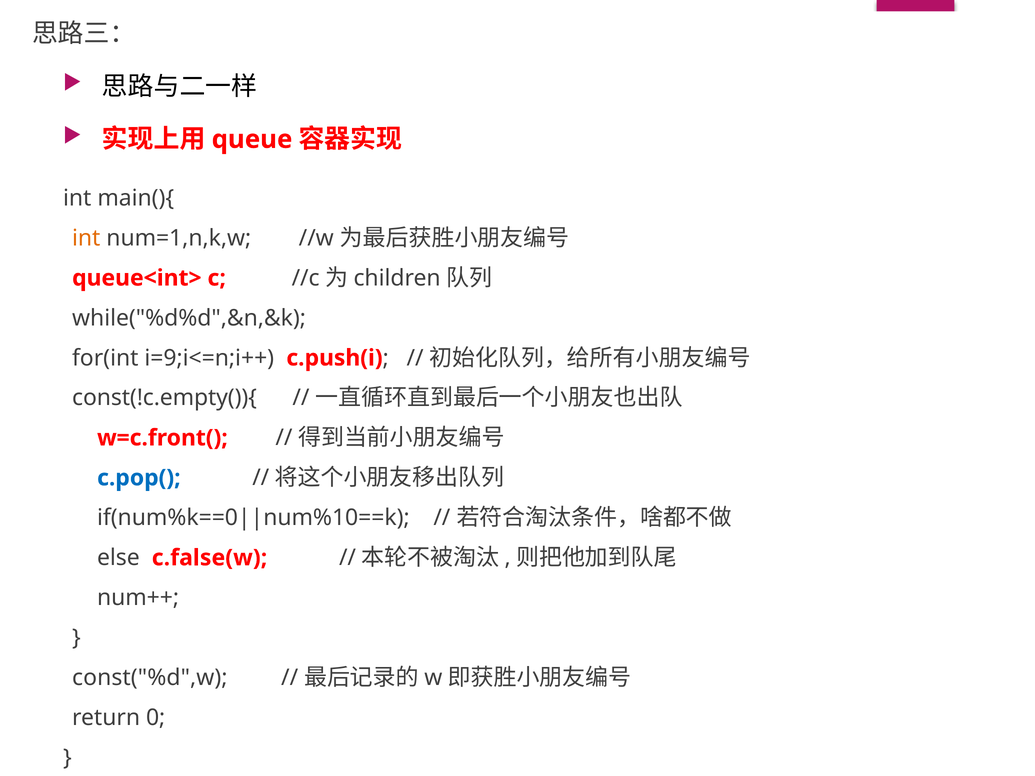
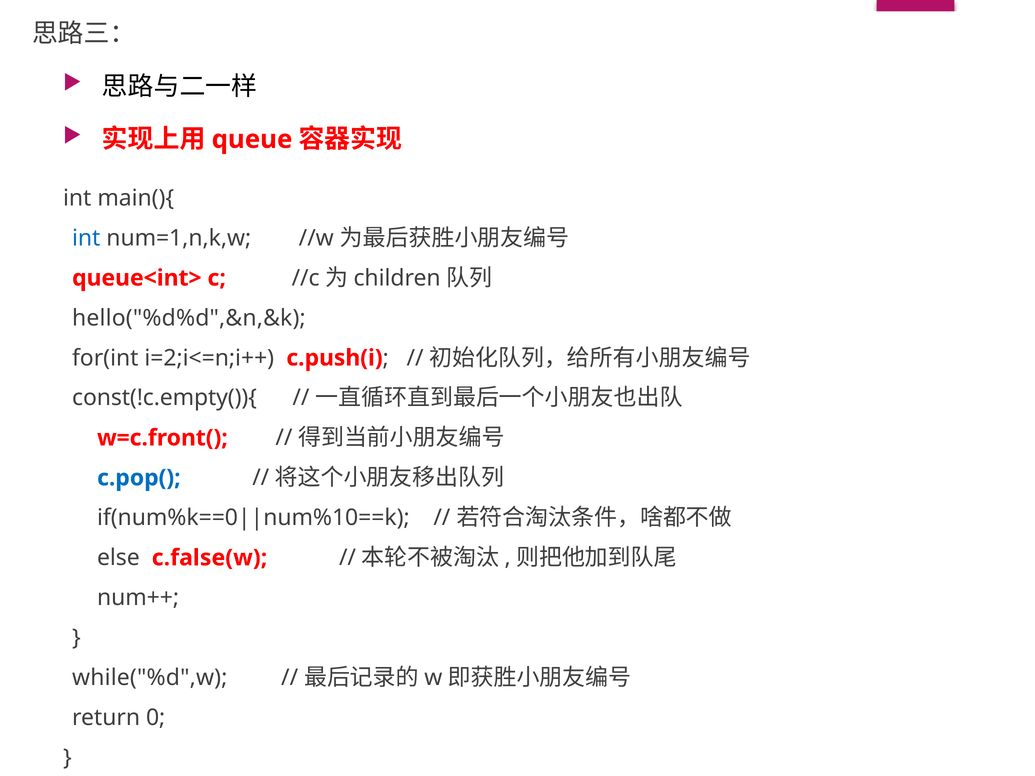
int at (86, 238) colour: orange -> blue
while("%d%d",&n,&k: while("%d%d",&n,&k -> hello("%d%d",&n,&k
i=9;i<=n;i++: i=9;i<=n;i++ -> i=2;i<=n;i++
const("%d",w: const("%d",w -> while("%d",w
